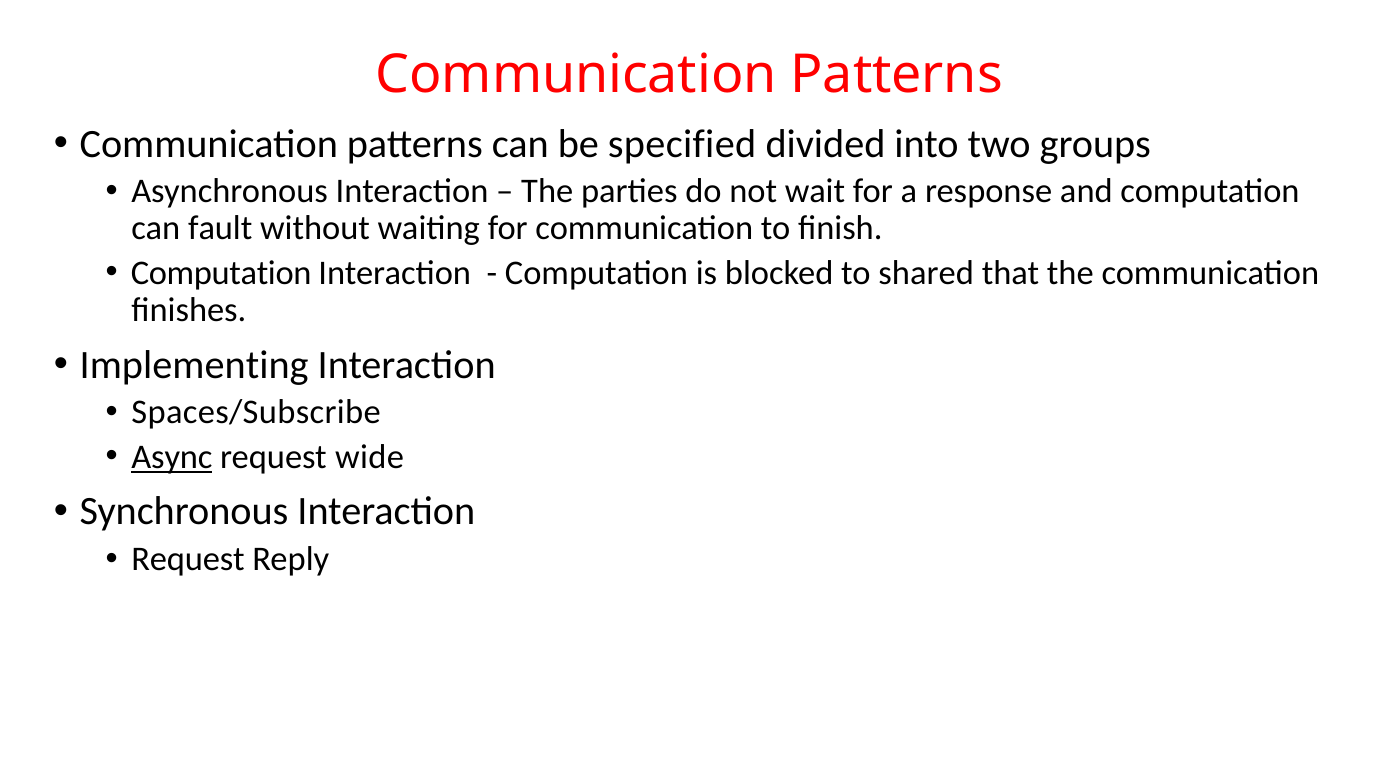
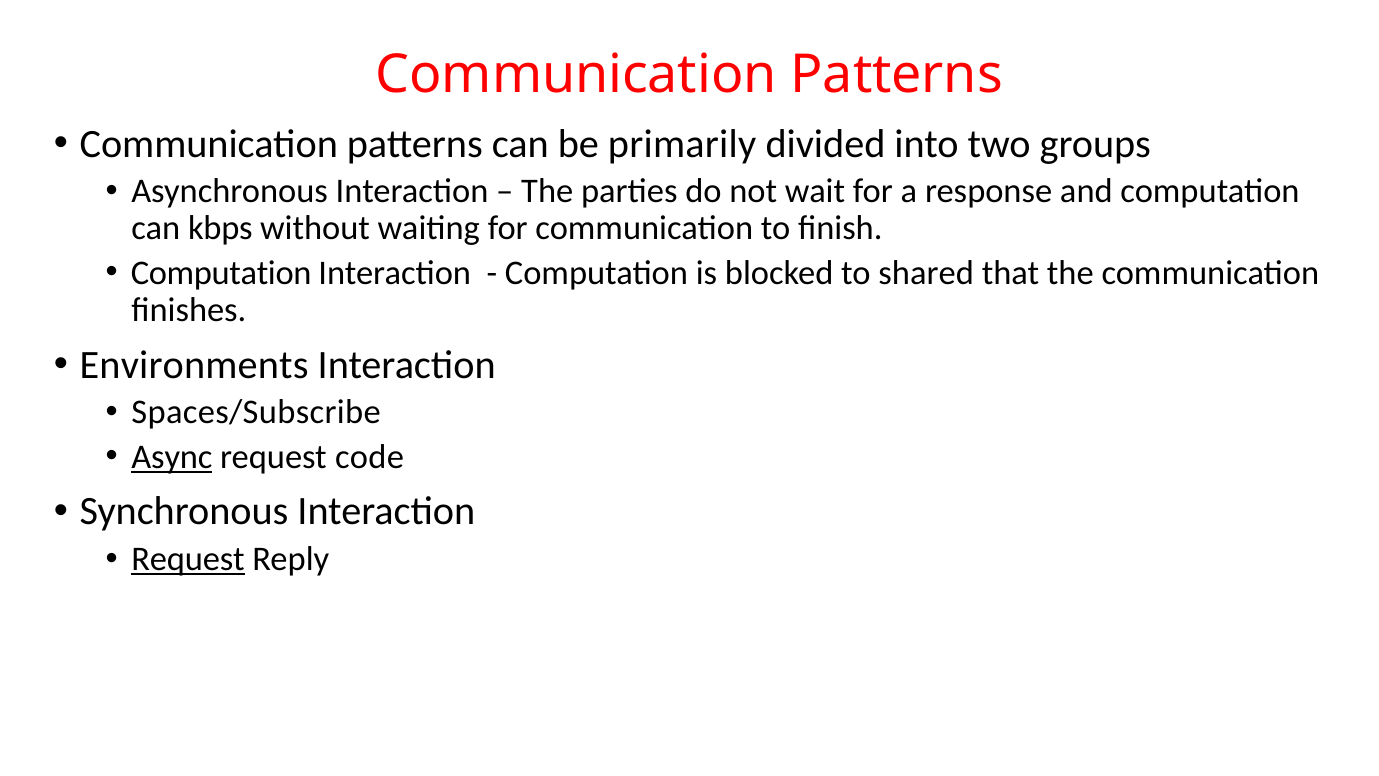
specified: specified -> primarily
fault: fault -> kbps
Implementing: Implementing -> Environments
wide: wide -> code
Request at (188, 559) underline: none -> present
